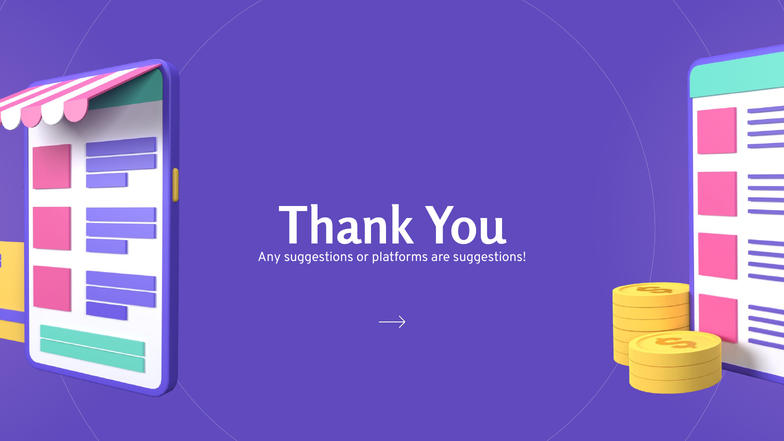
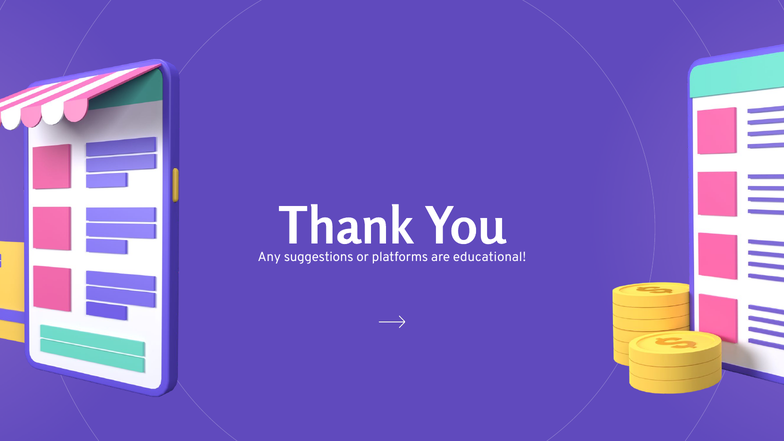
suggestions at (490, 257): suggestions -> educational
